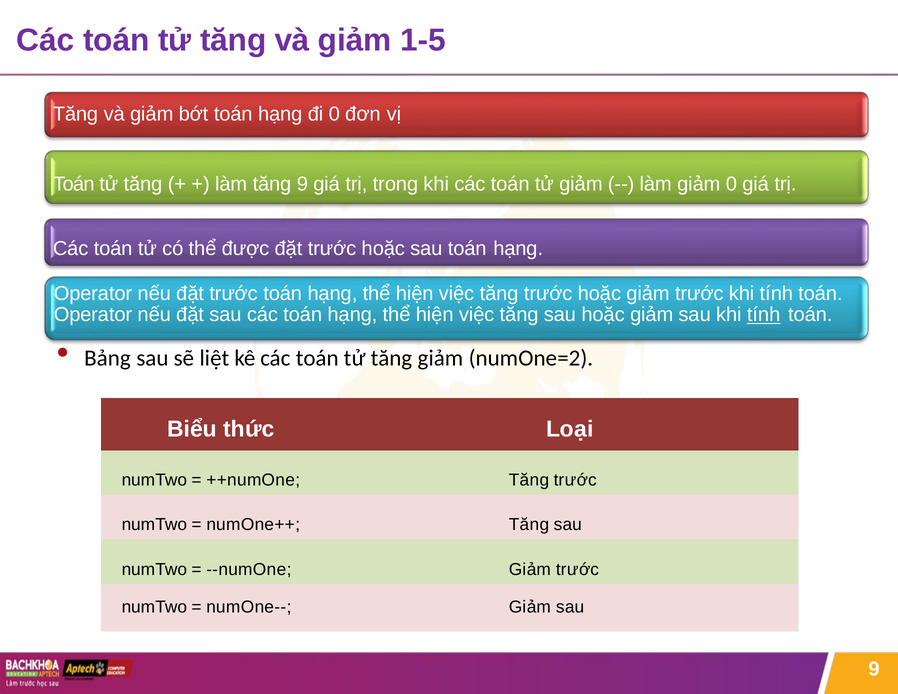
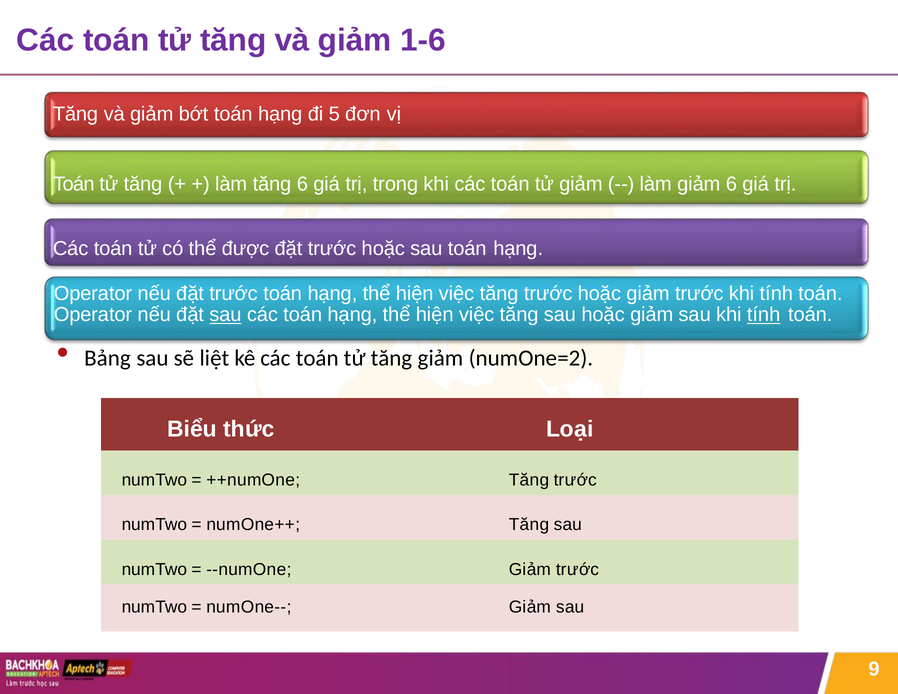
1-5: 1-5 -> 1-6
đi 0: 0 -> 5
tăng 9: 9 -> 6
giảm 0: 0 -> 6
sau at (225, 315) underline: none -> present
